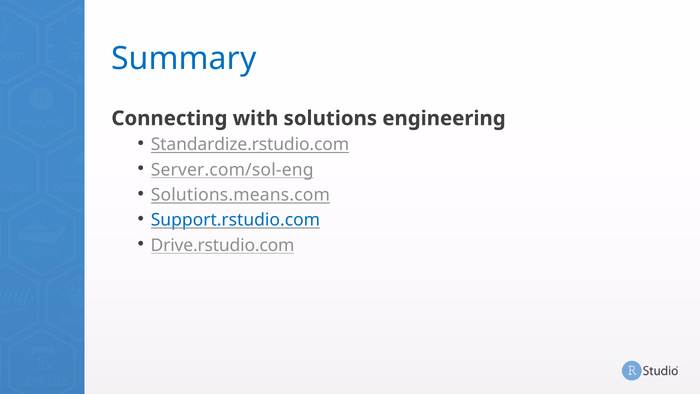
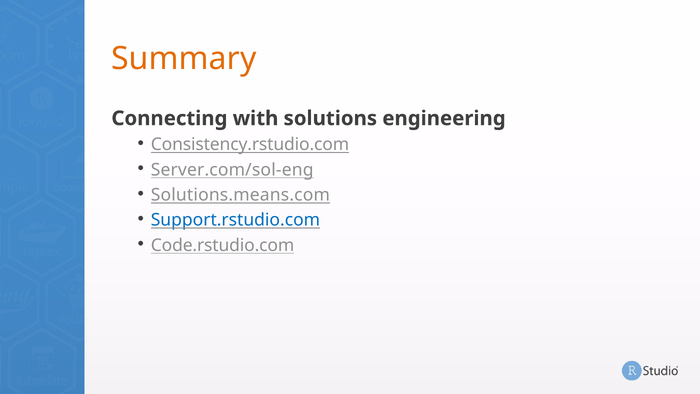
Summary colour: blue -> orange
Standardize.rstudio.com: Standardize.rstudio.com -> Consistency.rstudio.com
Drive.rstudio.com: Drive.rstudio.com -> Code.rstudio.com
